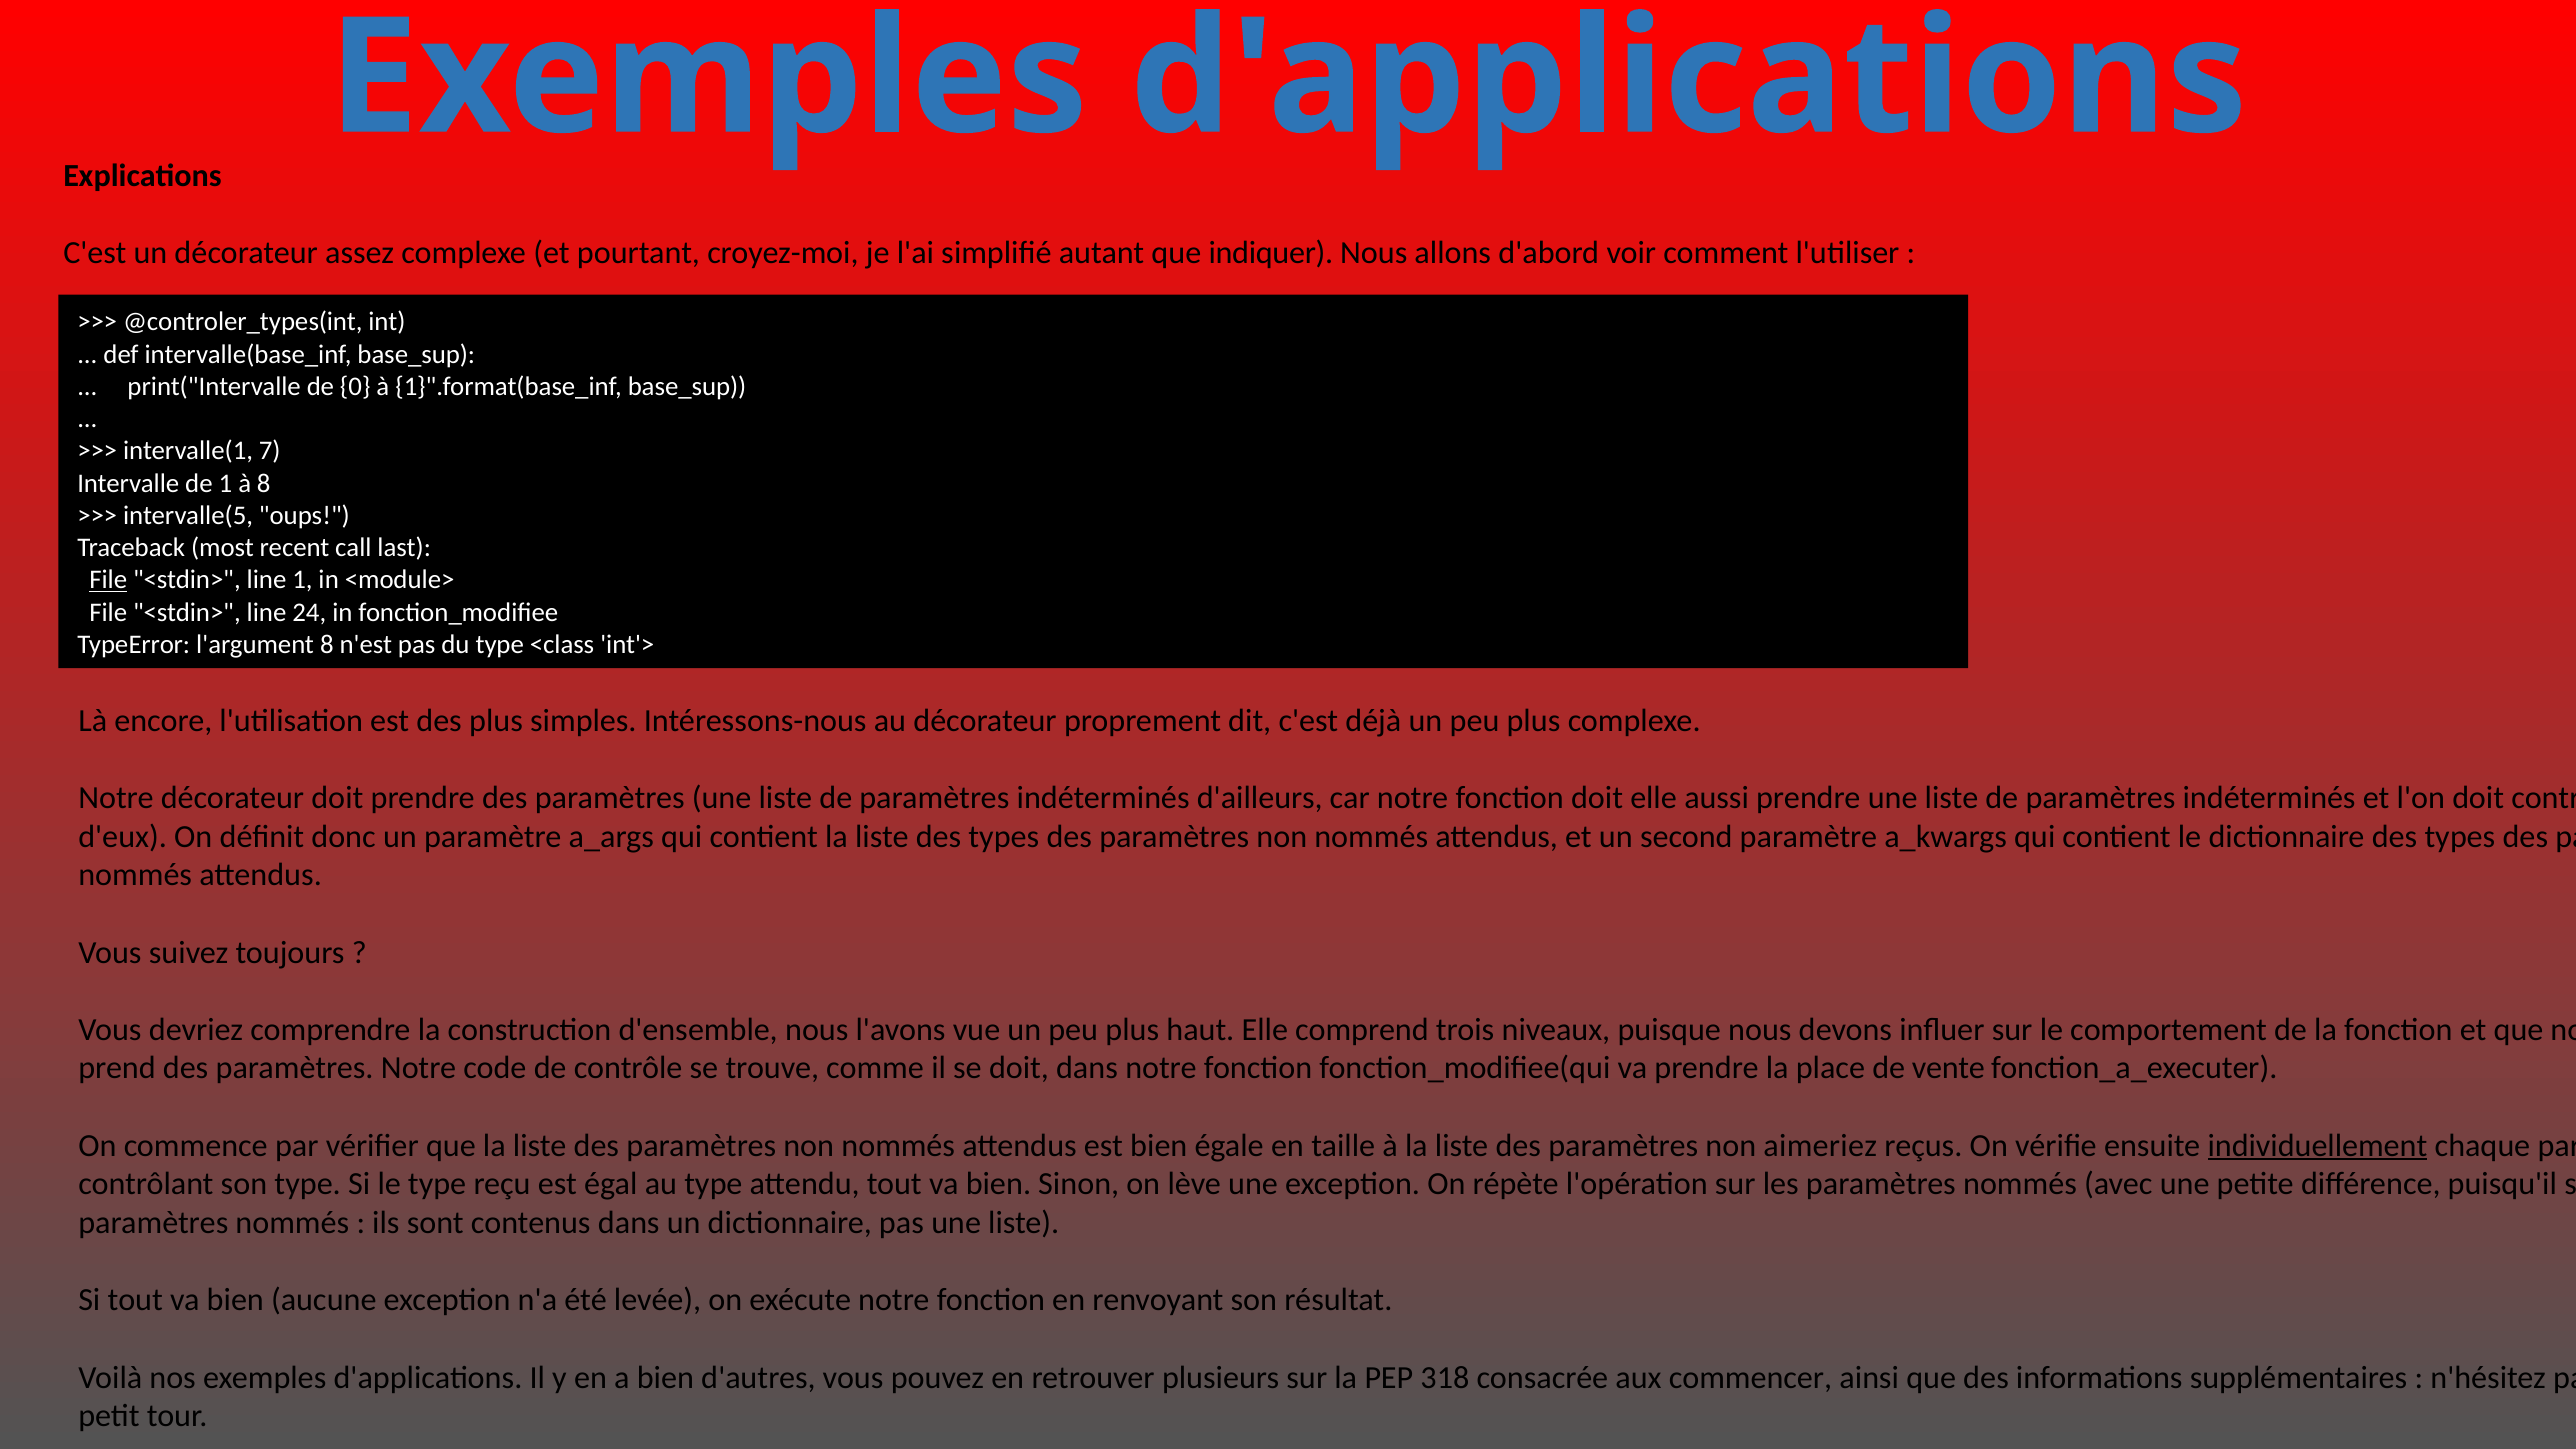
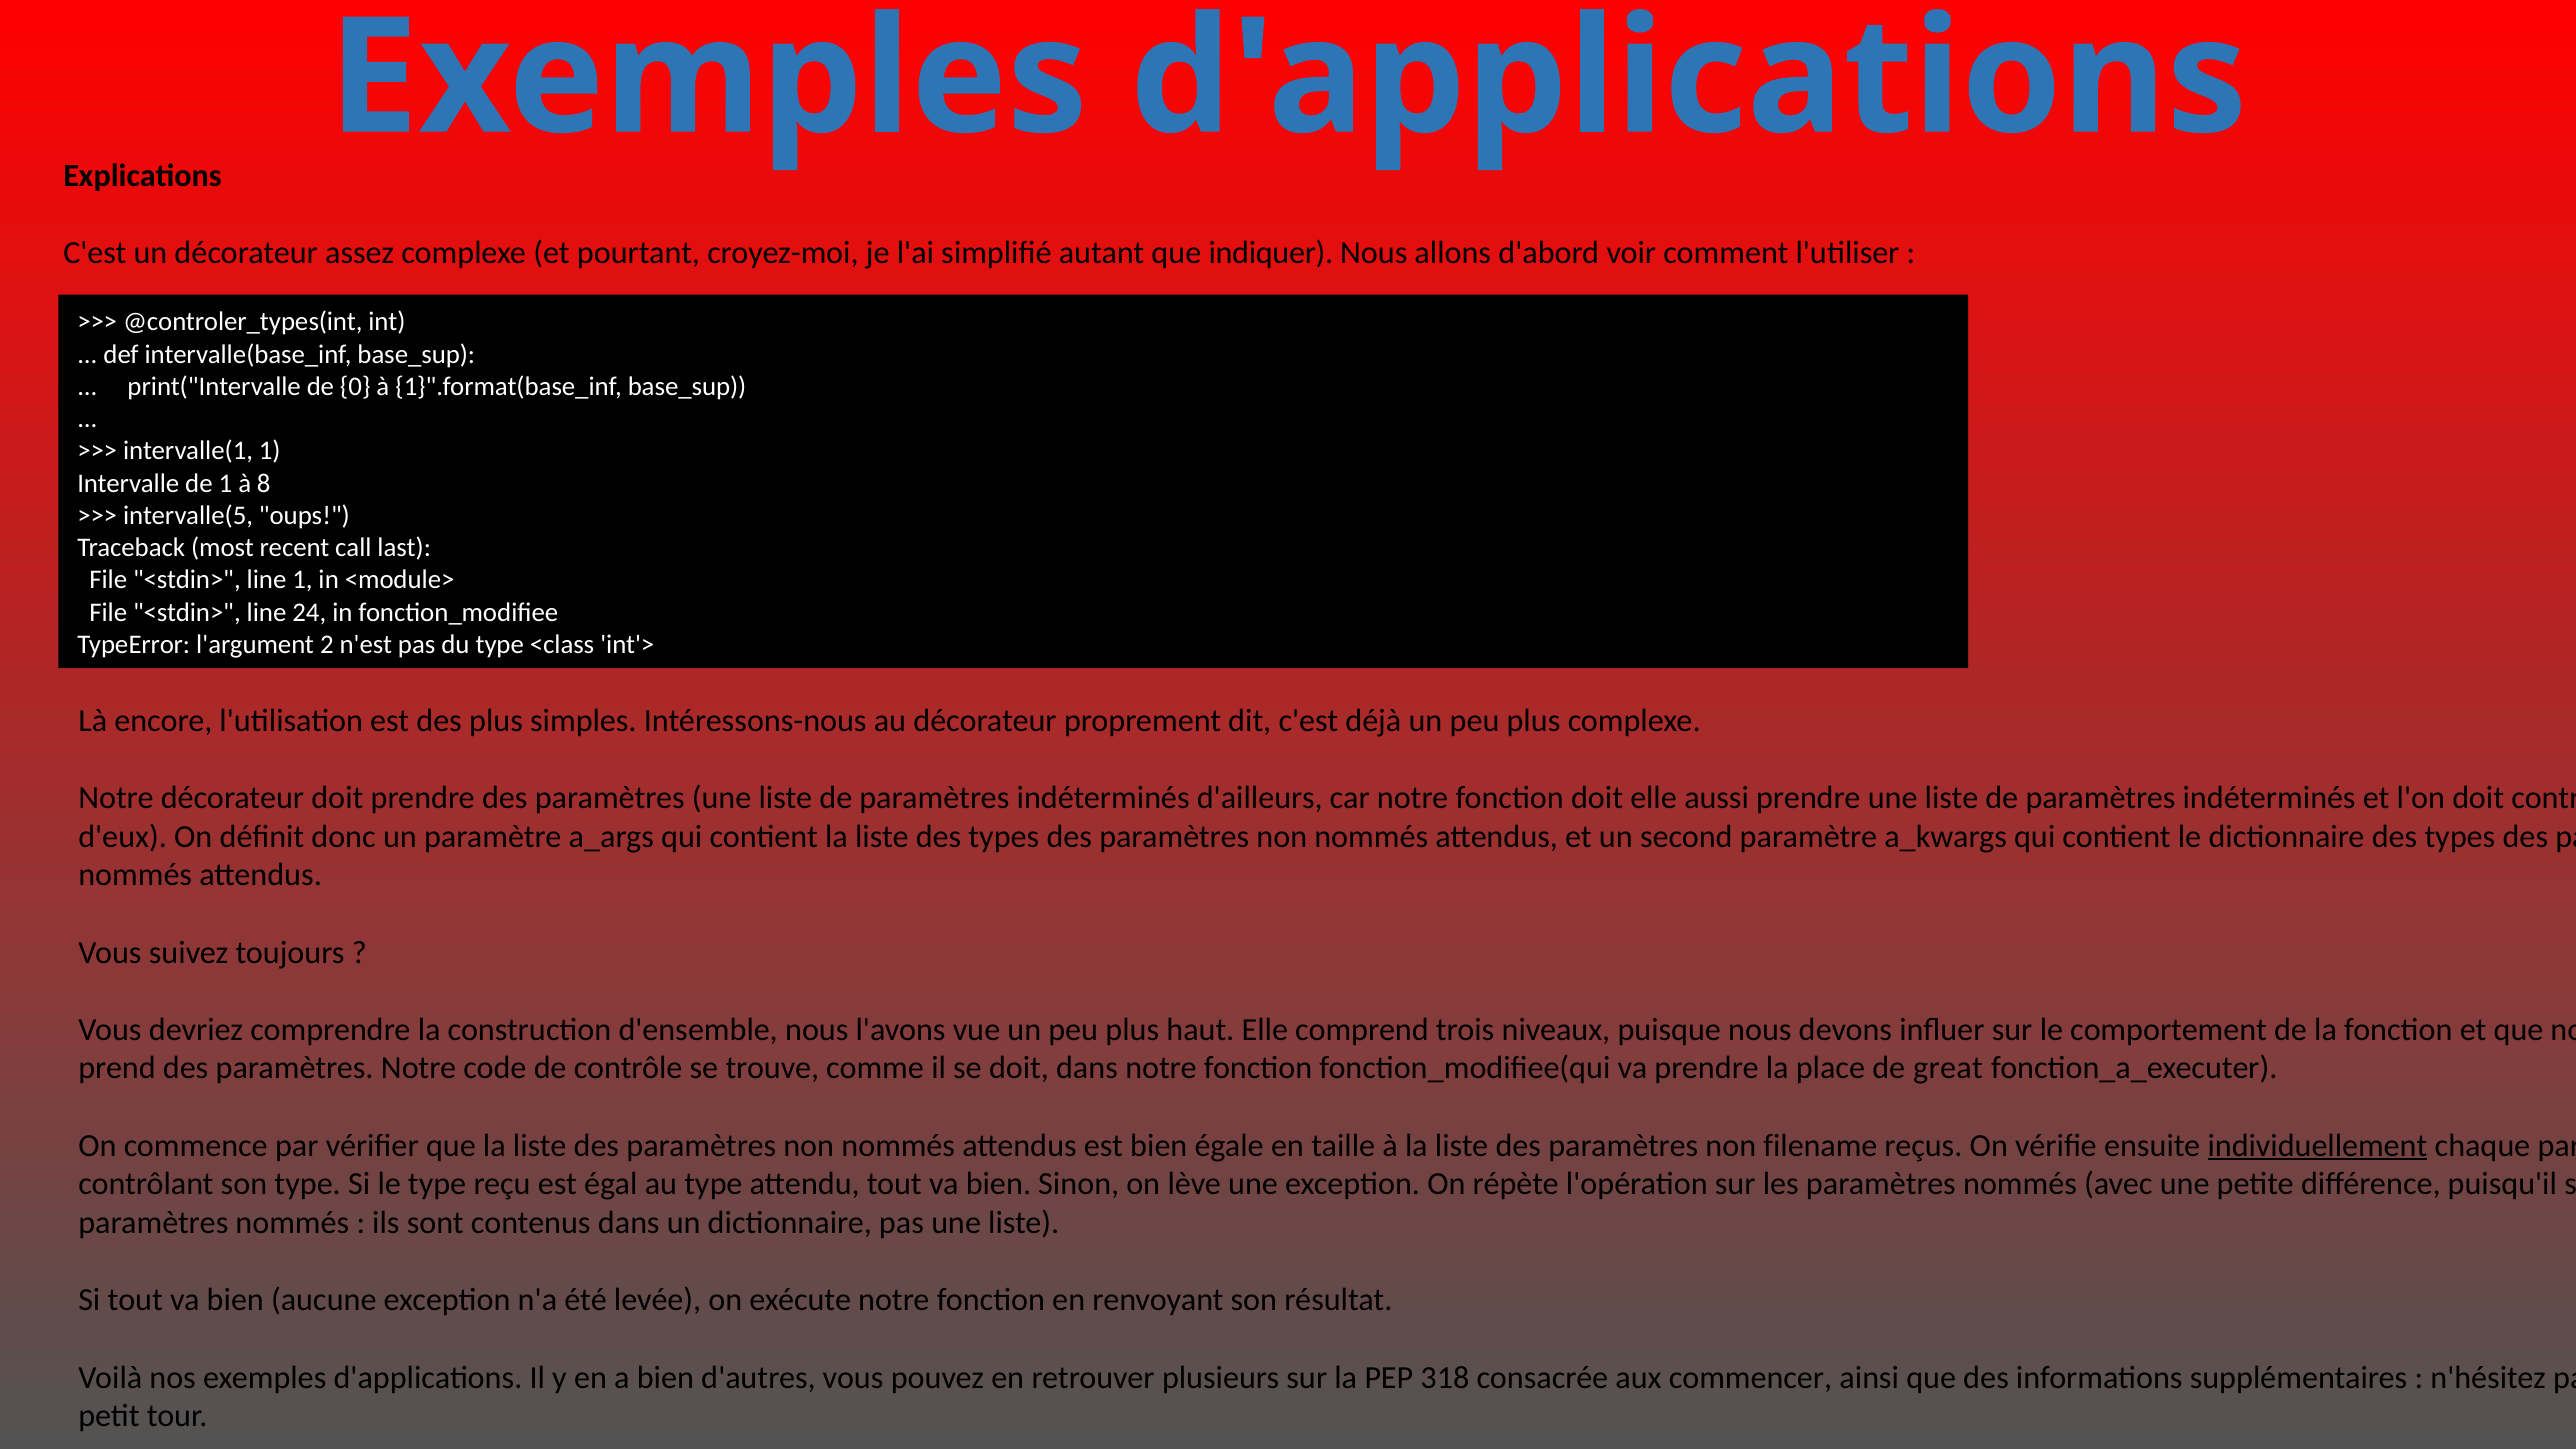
intervalle(1 7: 7 -> 1
File at (108, 580) underline: present -> none
l'argument 8: 8 -> 2
vente: vente -> great
aimeriez: aimeriez -> filename
